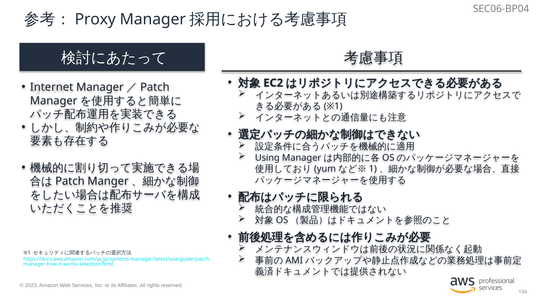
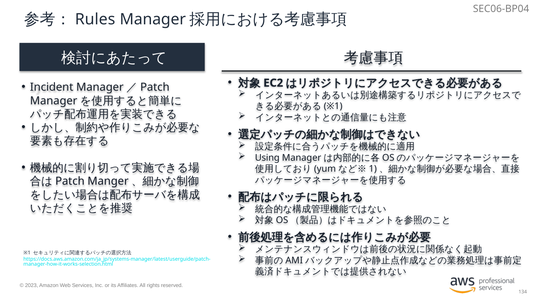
Proxy: Proxy -> Rules
Internet: Internet -> Incident
